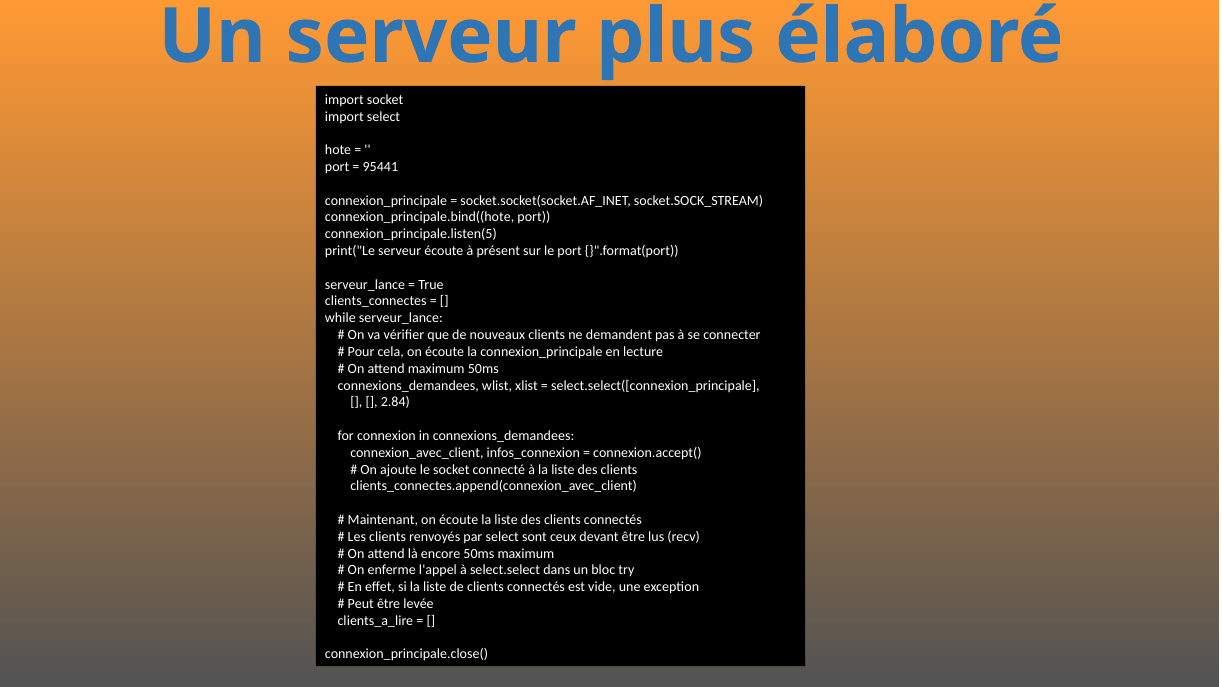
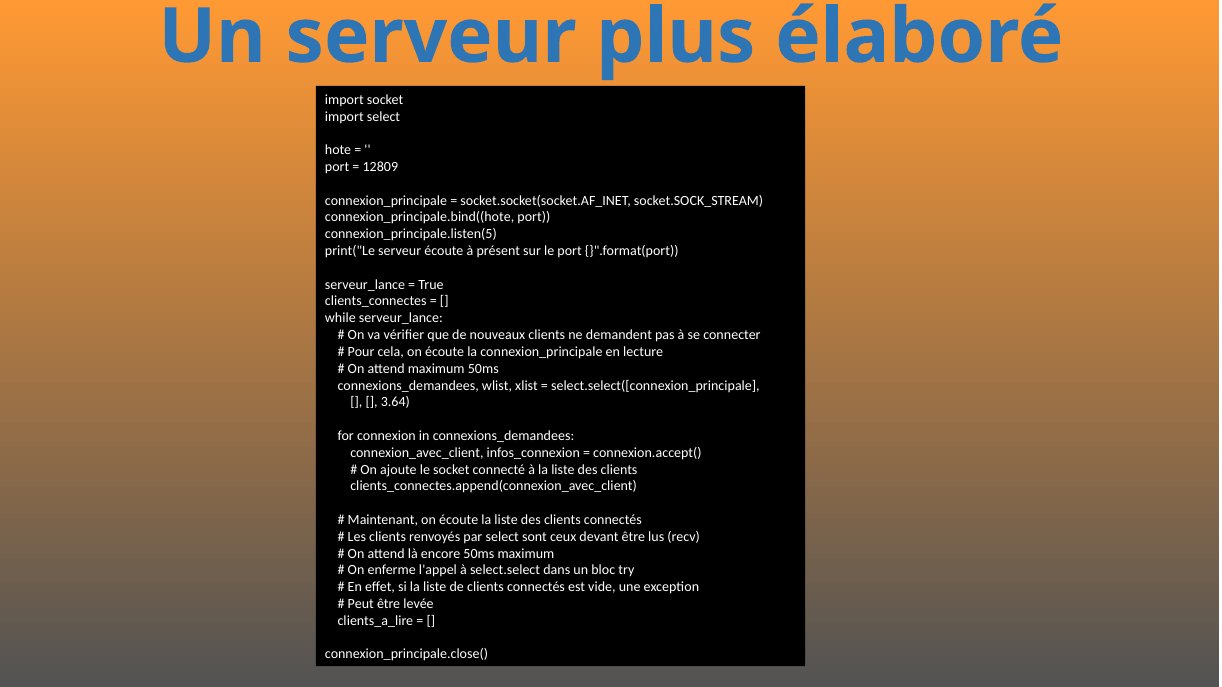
95441: 95441 -> 12809
2.84: 2.84 -> 3.64
